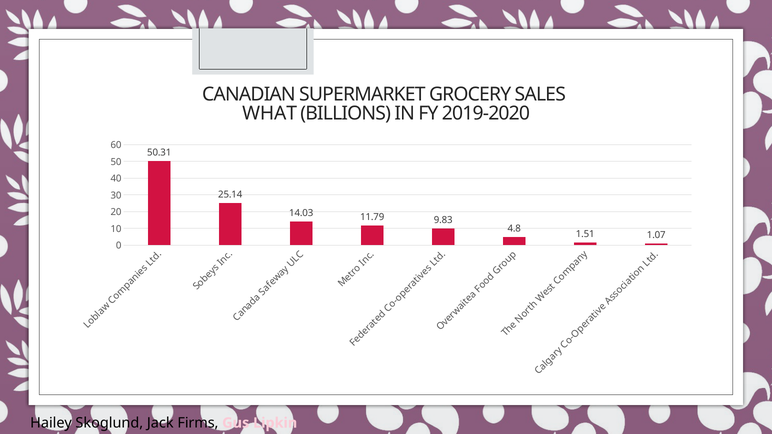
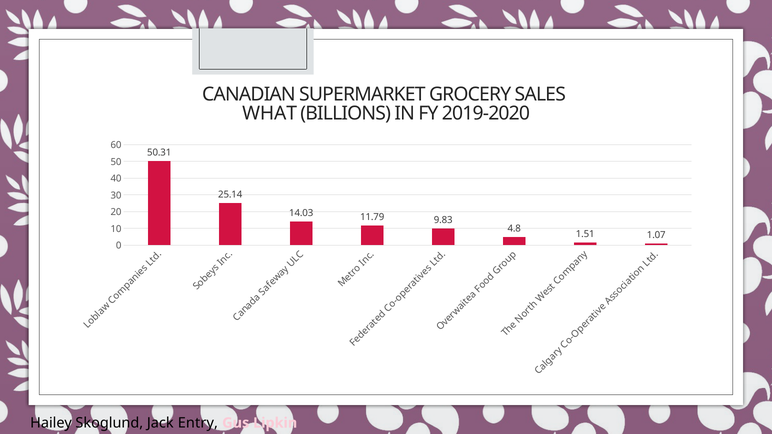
Firms: Firms -> Entry
